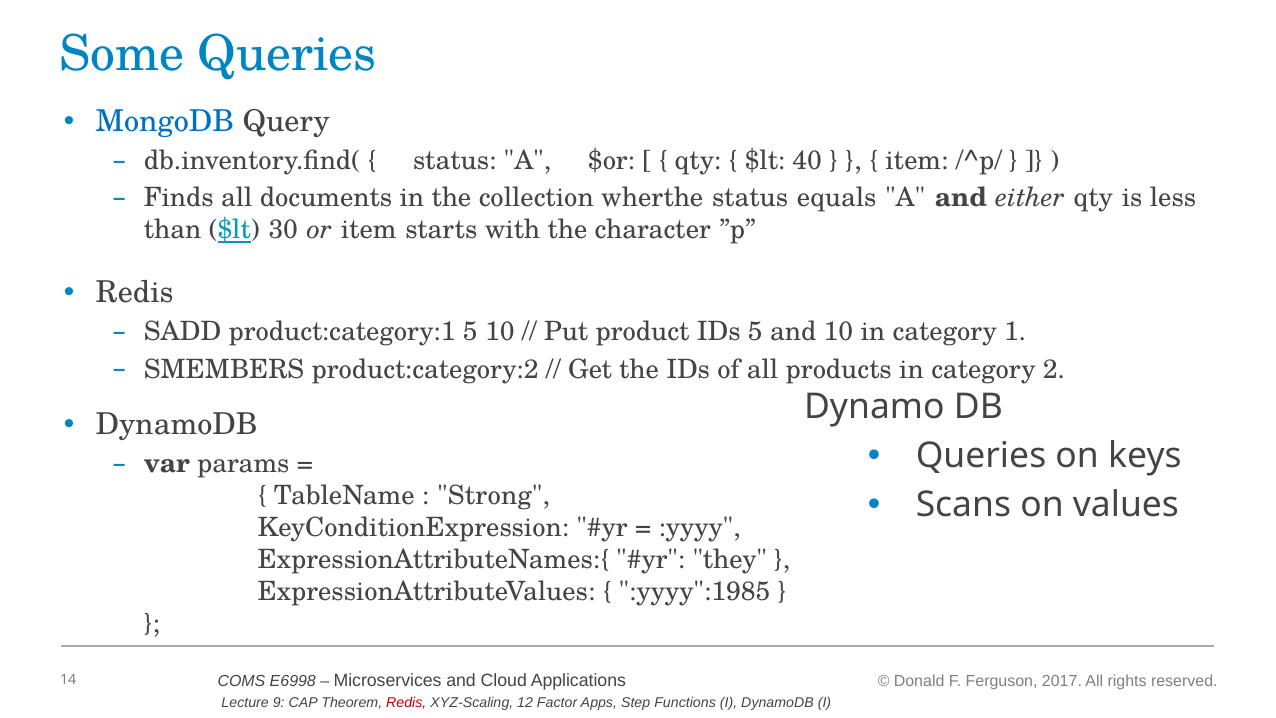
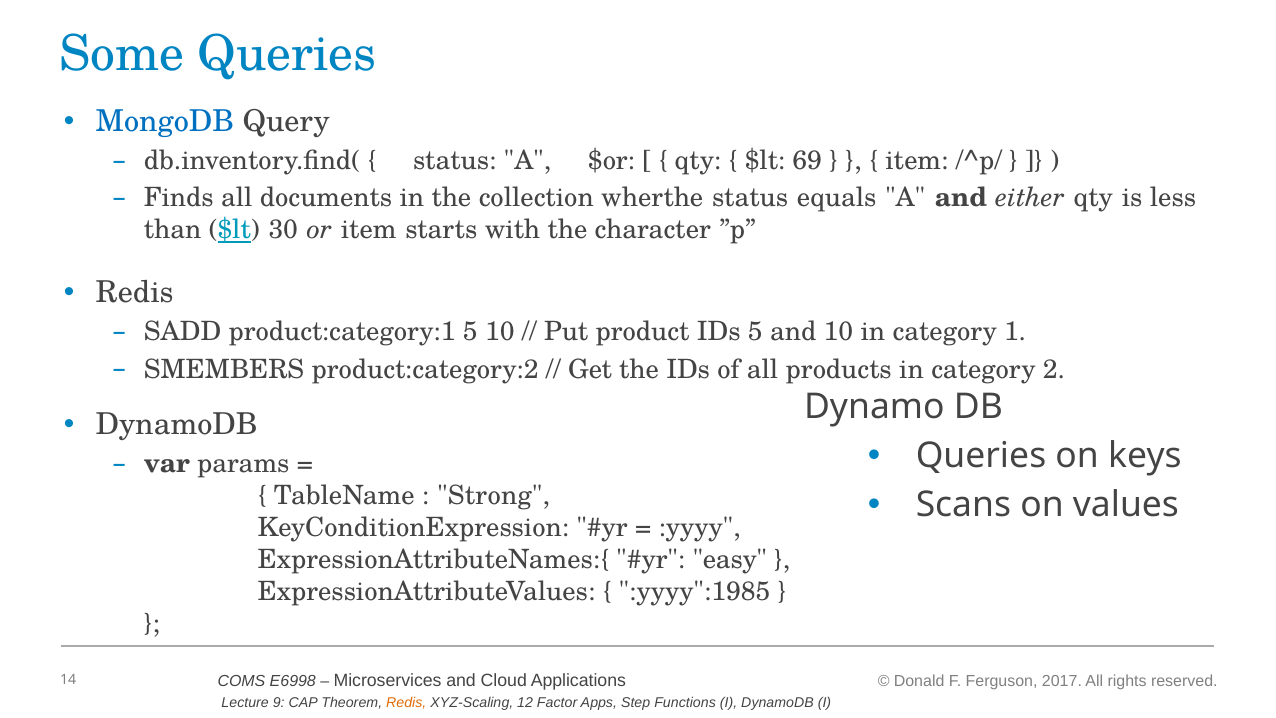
40: 40 -> 69
they: they -> easy
Redis at (406, 702) colour: red -> orange
